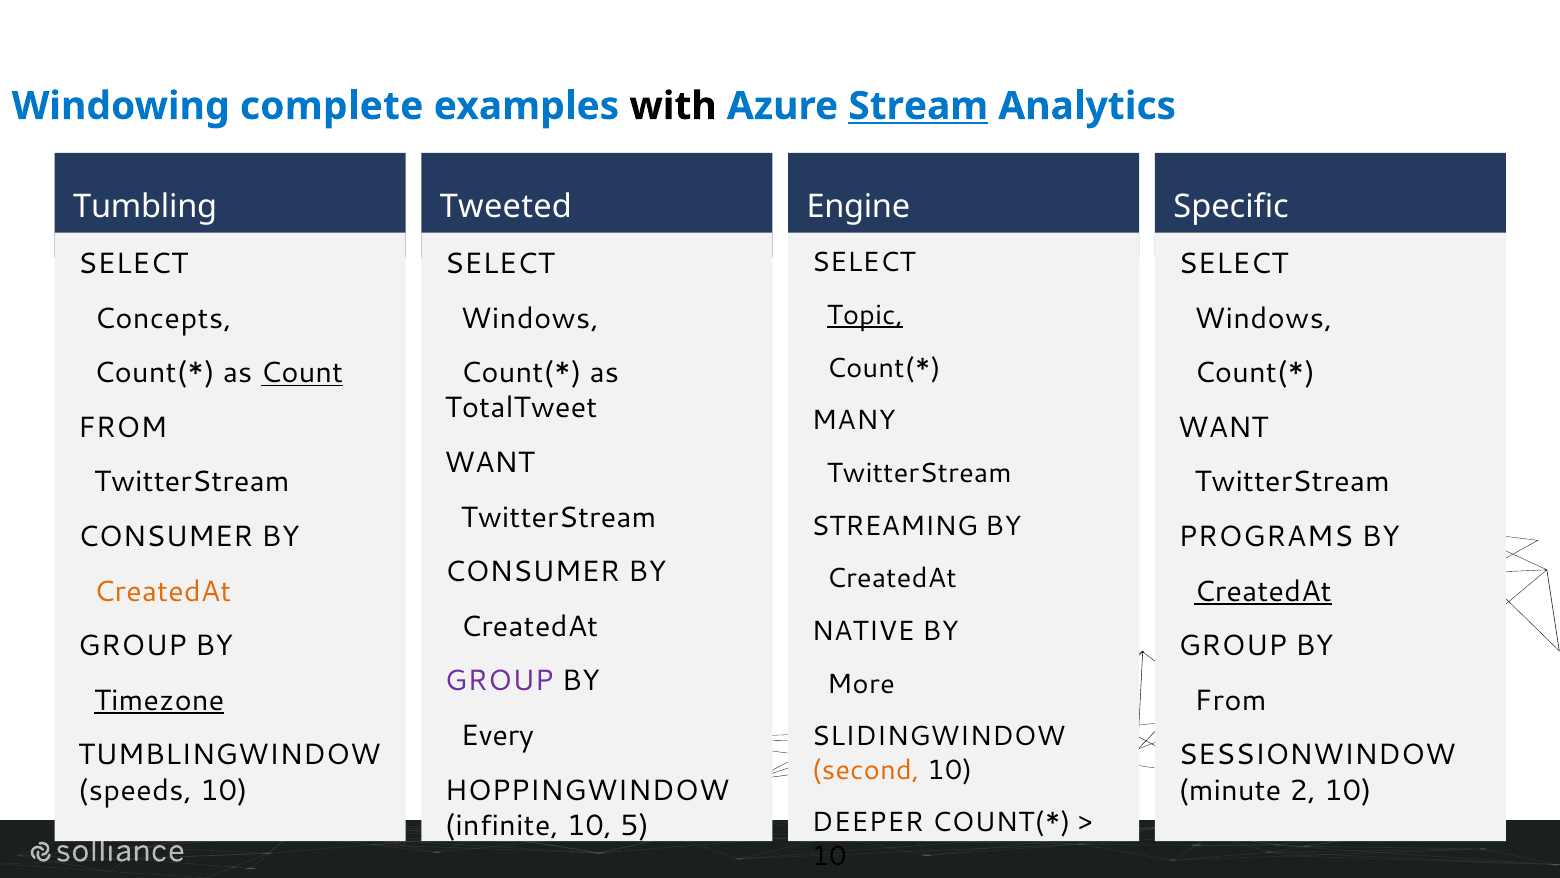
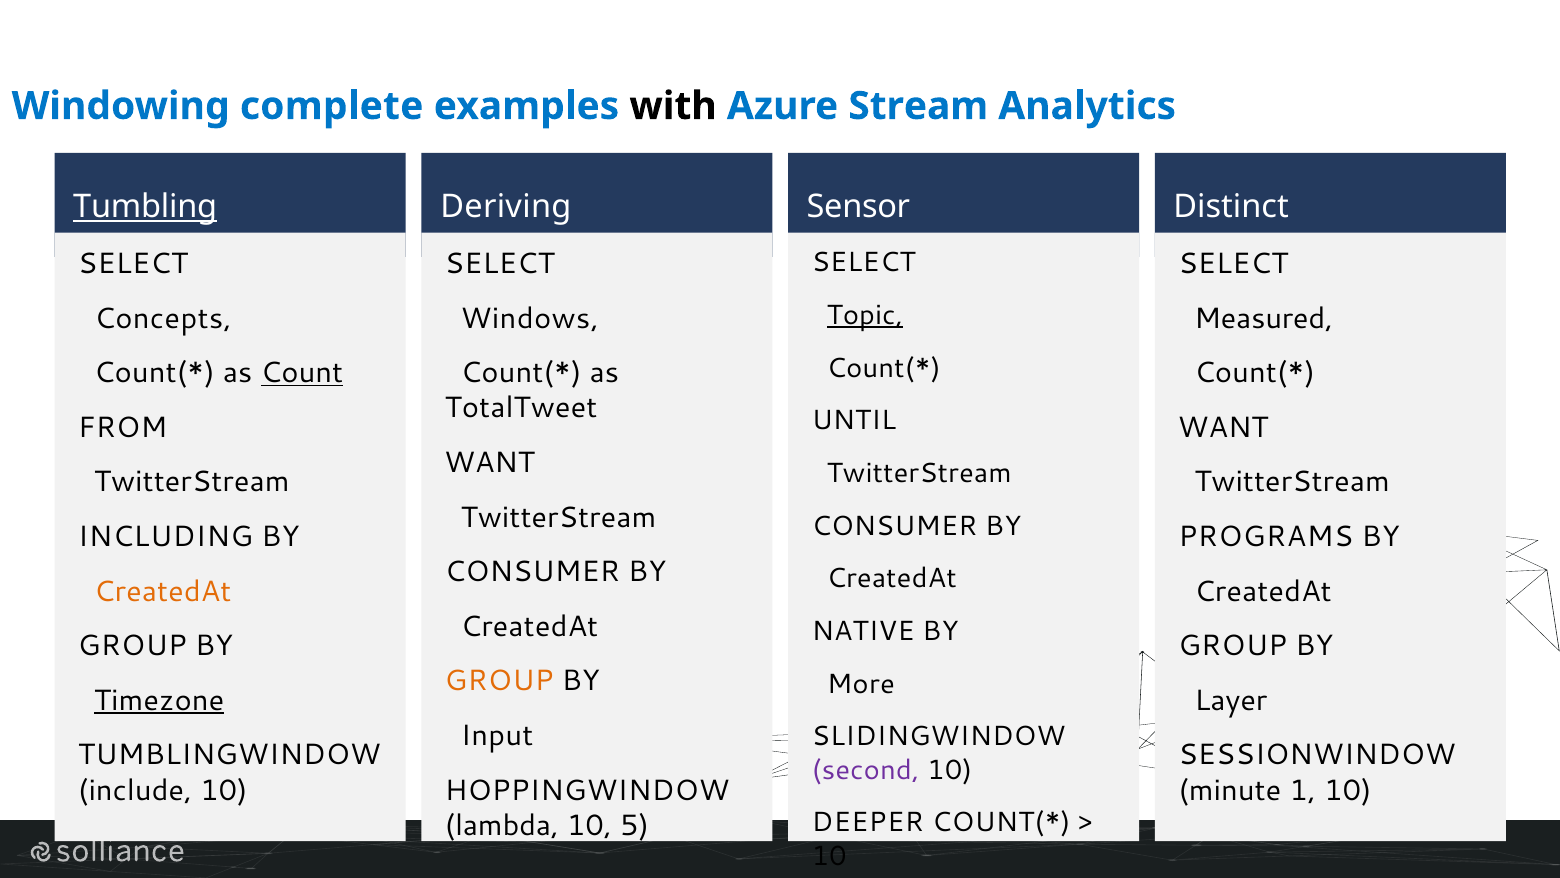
Stream underline: present -> none
Tumbling underline: none -> present
Tweeted: Tweeted -> Deriving
Engine: Engine -> Sensor
Specific: Specific -> Distinct
Windows at (1263, 318): Windows -> Measured
MANY: MANY -> UNTIL
STREAMING at (895, 526): STREAMING -> CONSUMER
CONSUMER at (166, 537): CONSUMER -> INCLUDING
CreatedAt at (1263, 591) underline: present -> none
GROUP at (499, 681) colour: purple -> orange
From at (1231, 700): From -> Layer
Every: Every -> Input
second colour: orange -> purple
speeds: speeds -> include
2: 2 -> 1
infinite: infinite -> lambda
